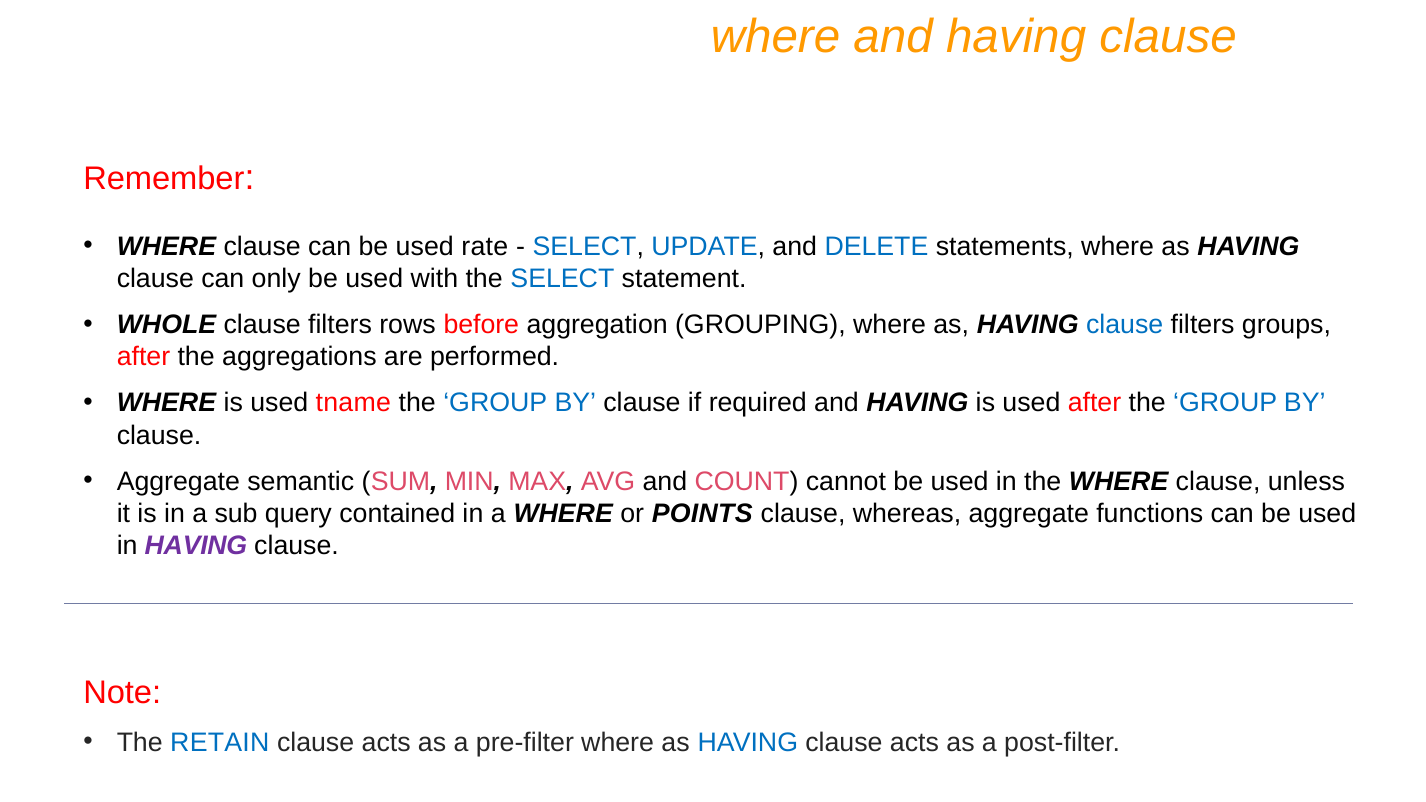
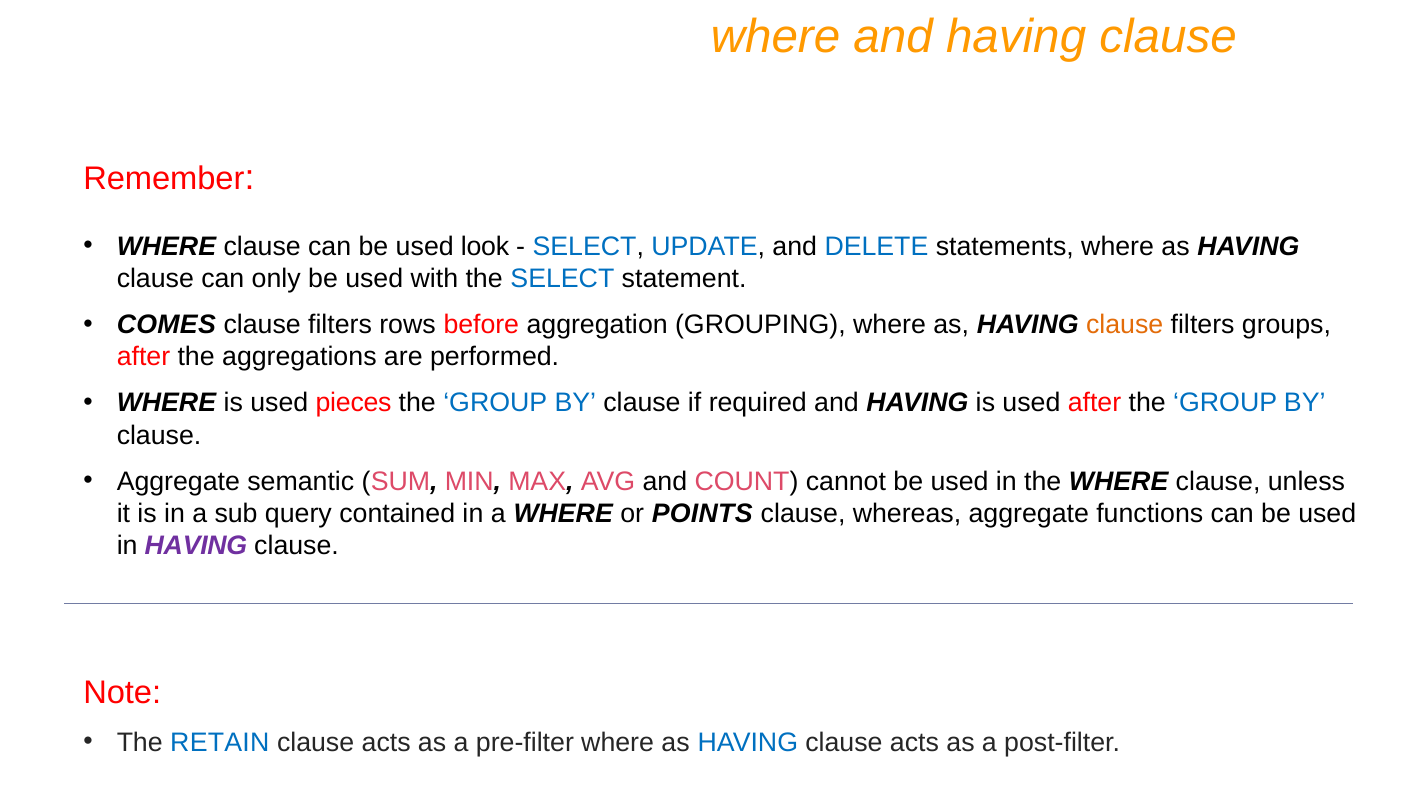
rate: rate -> look
WHOLE: WHOLE -> COMES
clause at (1125, 325) colour: blue -> orange
tname: tname -> pieces
